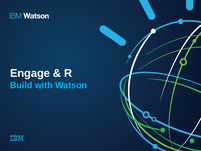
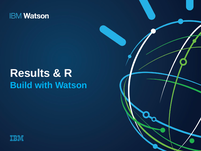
Engage: Engage -> Results
